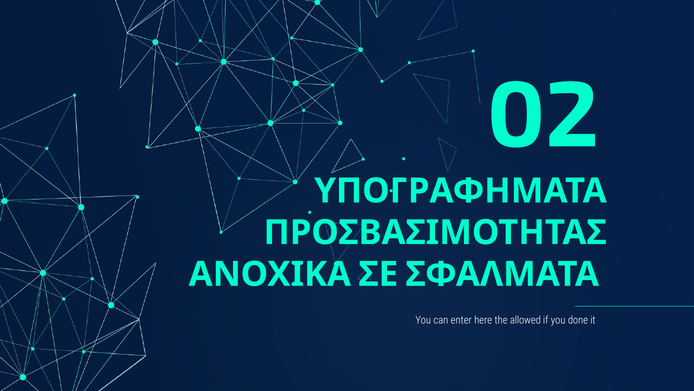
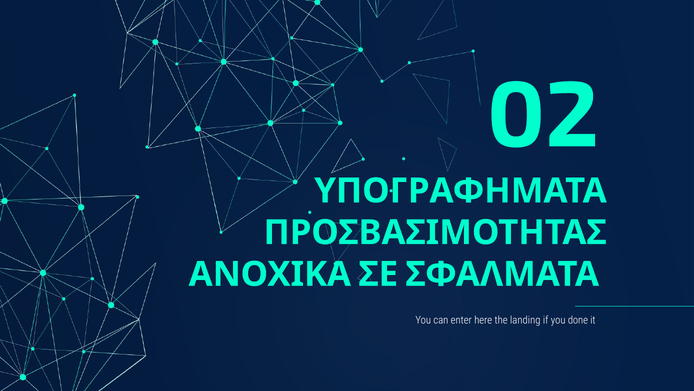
allowed: allowed -> landing
